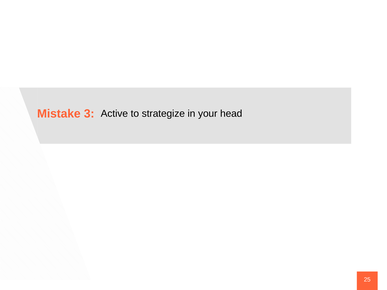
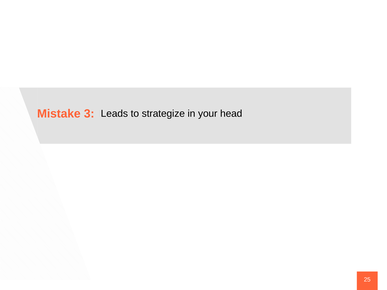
Active: Active -> Leads
